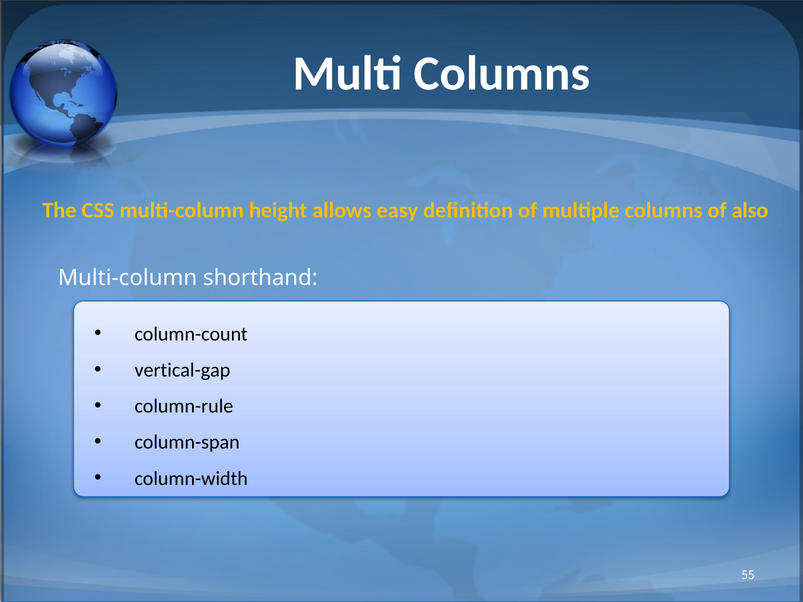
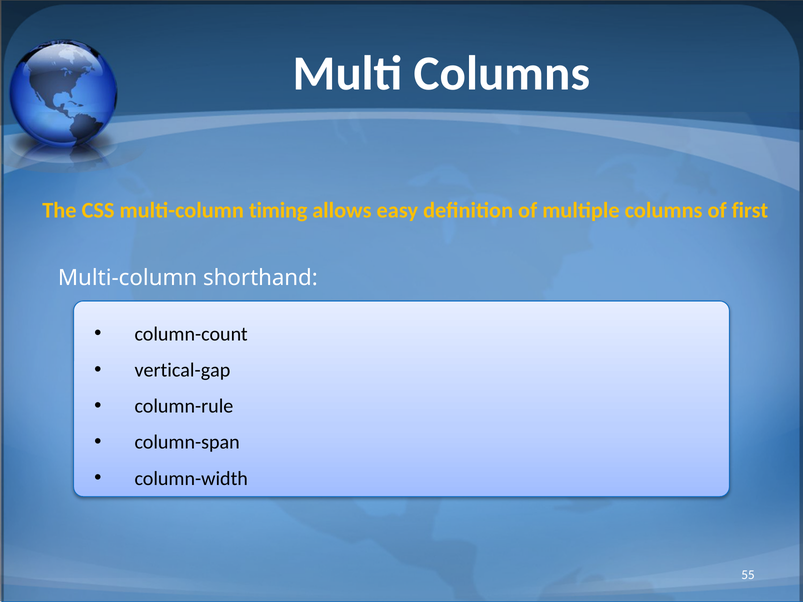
height: height -> timing
also: also -> first
